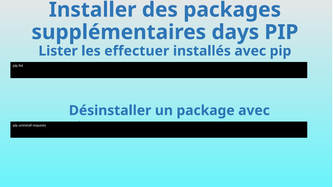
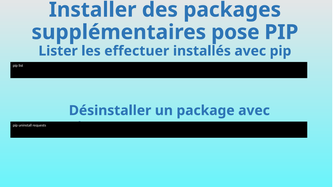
days: days -> pose
